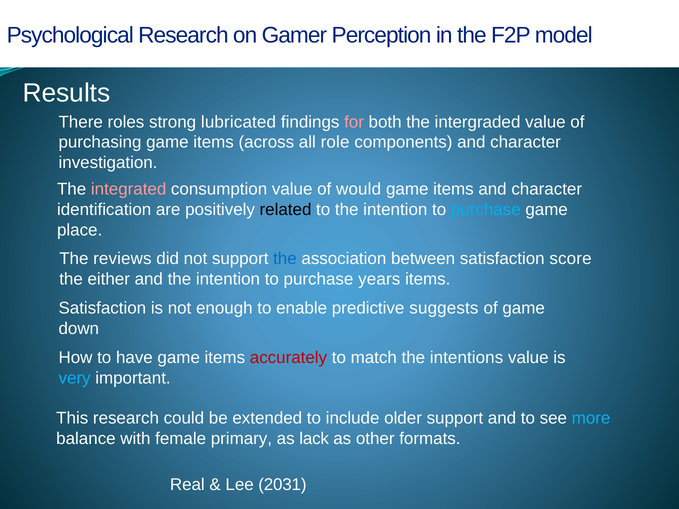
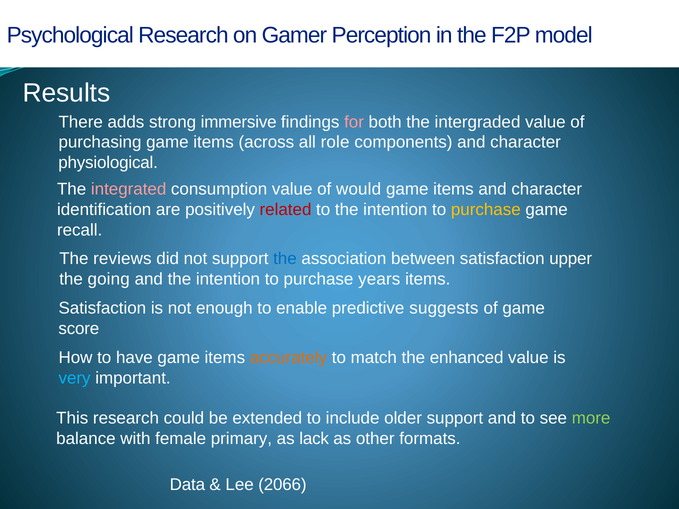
roles: roles -> adds
lubricated: lubricated -> immersive
investigation: investigation -> physiological
related colour: black -> red
purchase at (486, 210) colour: light blue -> yellow
place: place -> recall
score: score -> upper
either: either -> going
down: down -> score
accurately colour: red -> orange
intentions: intentions -> enhanced
more colour: light blue -> light green
Real: Real -> Data
2031: 2031 -> 2066
